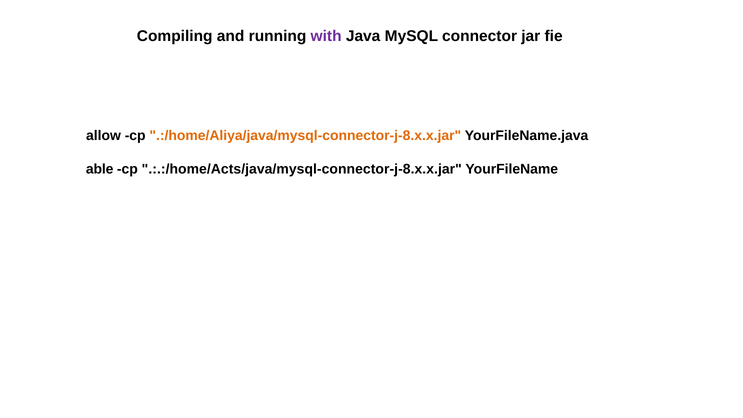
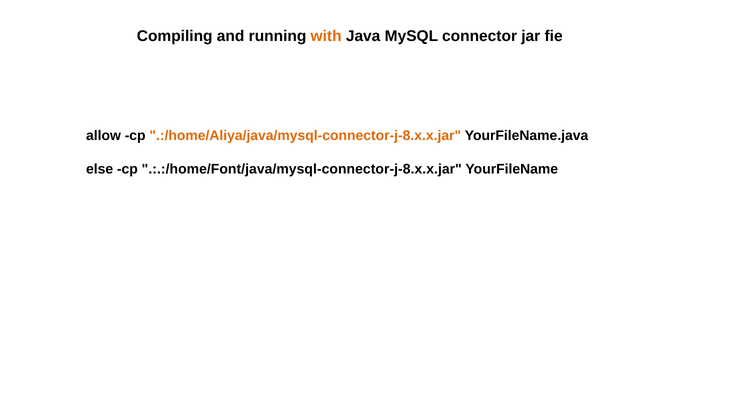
with colour: purple -> orange
able: able -> else
.:.:/home/Acts/java/mysql-connector-j-8.x.x.jar: .:.:/home/Acts/java/mysql-connector-j-8.x.x.jar -> .:.:/home/Font/java/mysql-connector-j-8.x.x.jar
